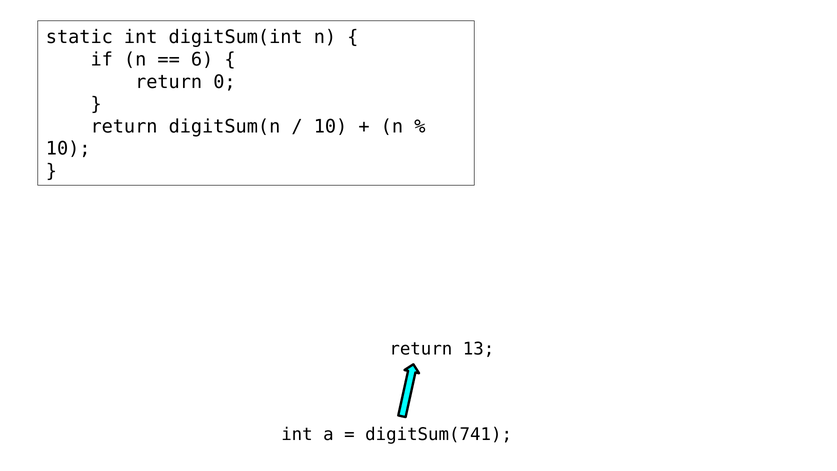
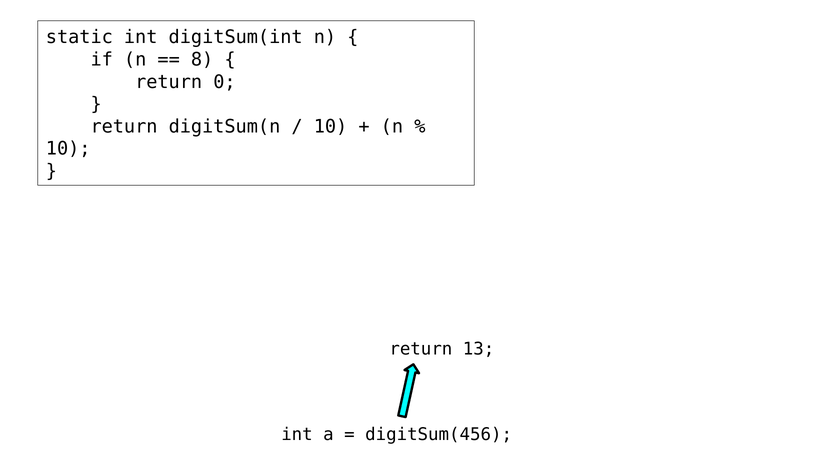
6: 6 -> 8
digitSum(741: digitSum(741 -> digitSum(456
